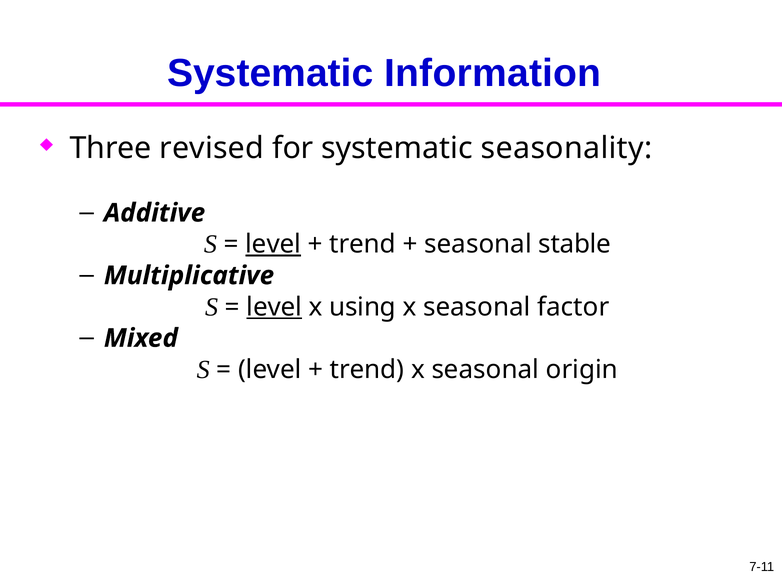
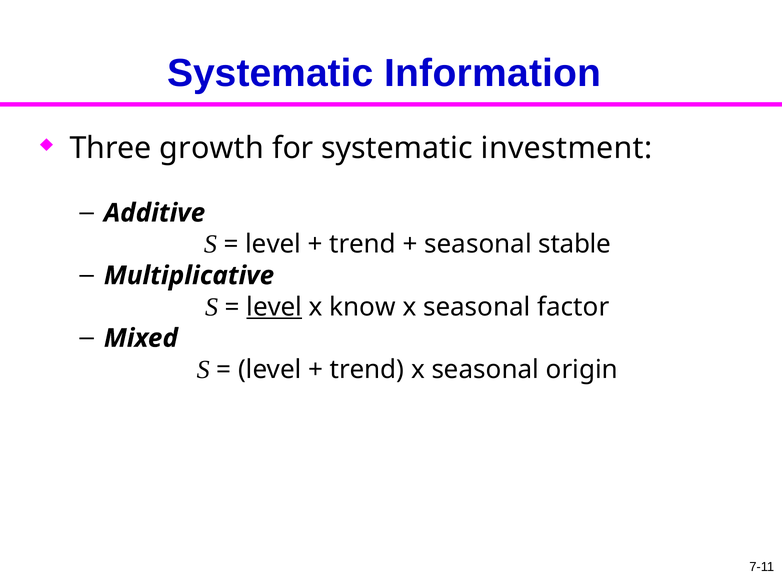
revised: revised -> growth
seasonality: seasonality -> investment
level at (273, 244) underline: present -> none
using: using -> know
